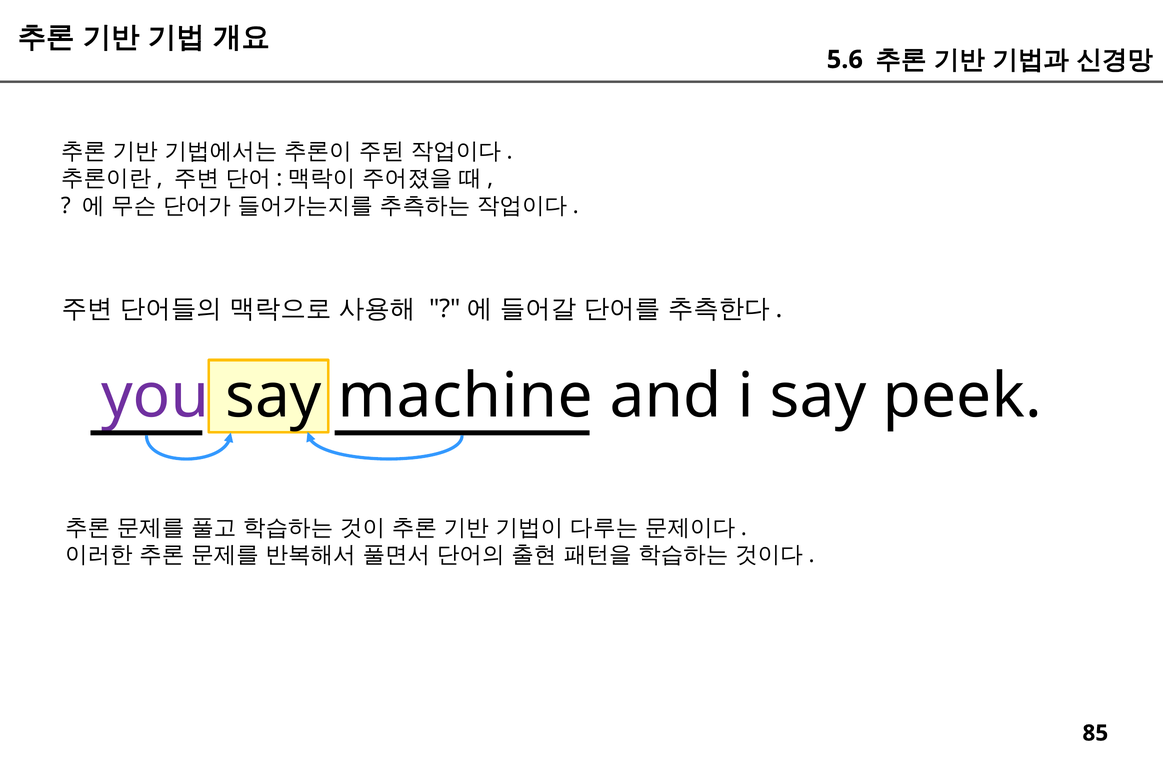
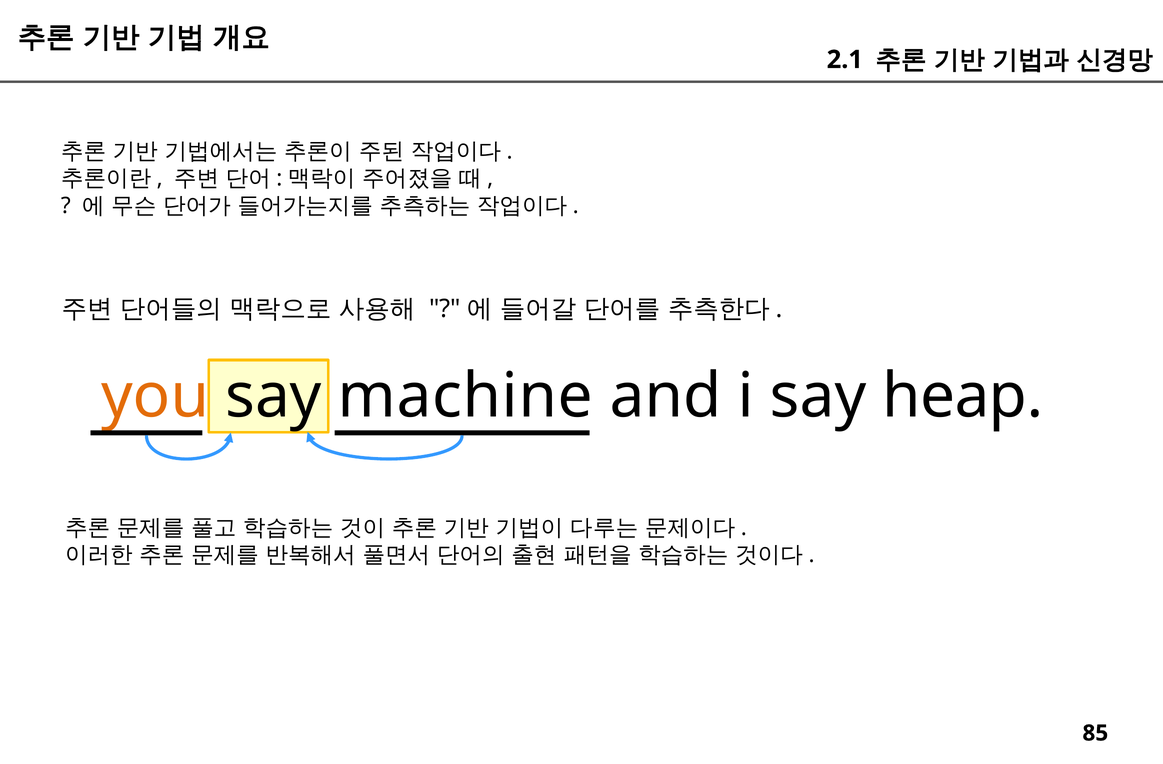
5.6: 5.6 -> 2.1
you colour: purple -> orange
peek: peek -> heap
